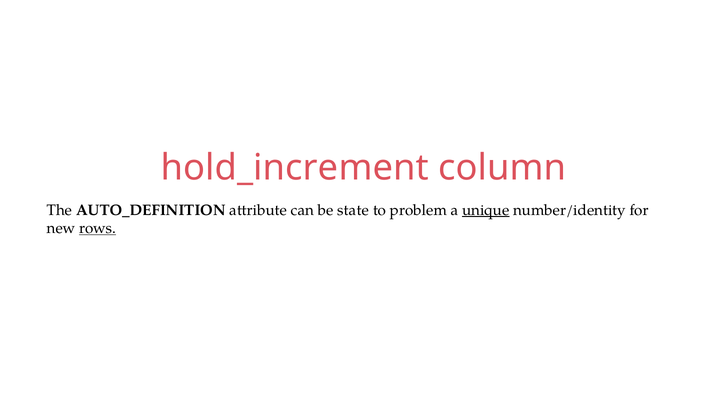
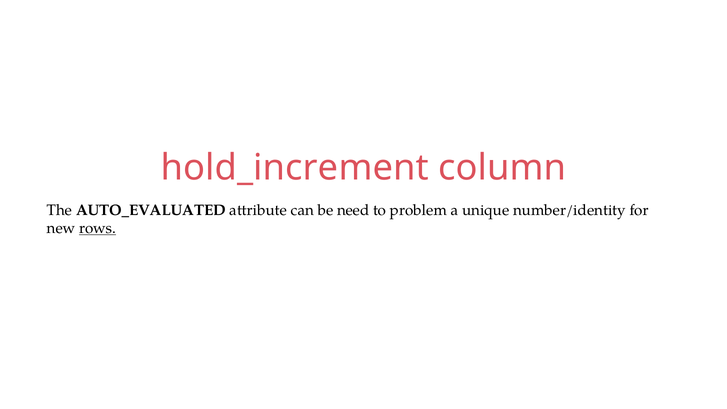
AUTO_DEFINITION: AUTO_DEFINITION -> AUTO_EVALUATED
state: state -> need
unique underline: present -> none
